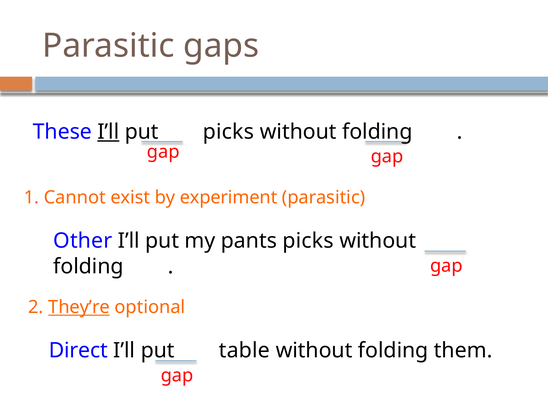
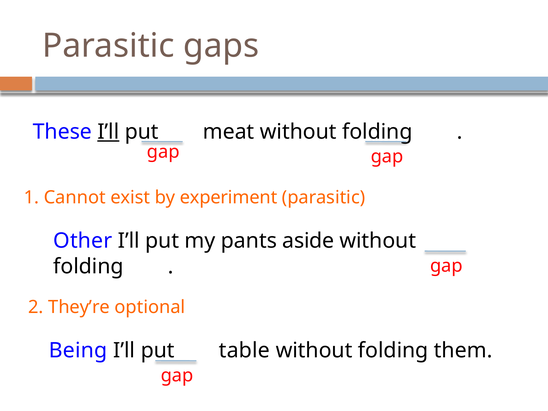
picks at (228, 132): picks -> meat
pants picks: picks -> aside
They’re underline: present -> none
Direct: Direct -> Being
